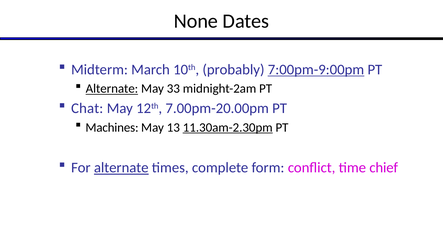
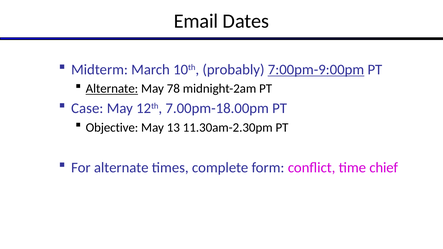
None: None -> Email
33: 33 -> 78
Chat: Chat -> Case
7.00pm-20.00pm: 7.00pm-20.00pm -> 7.00pm-18.00pm
Machines: Machines -> Objective
11.30am-2.30pm underline: present -> none
alternate at (121, 168) underline: present -> none
